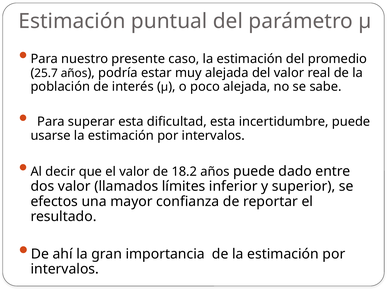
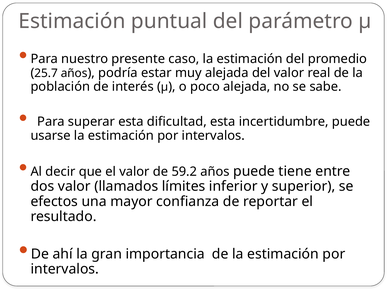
18.2: 18.2 -> 59.2
dado: dado -> tiene
